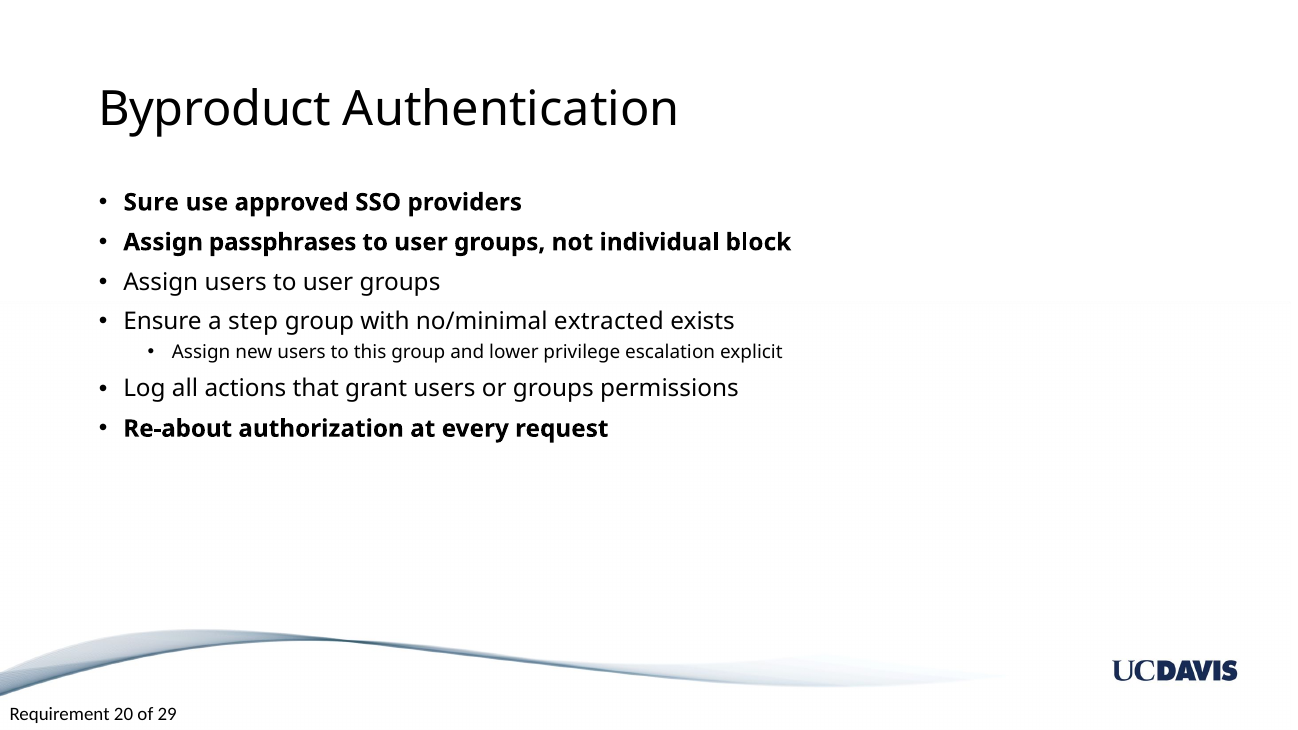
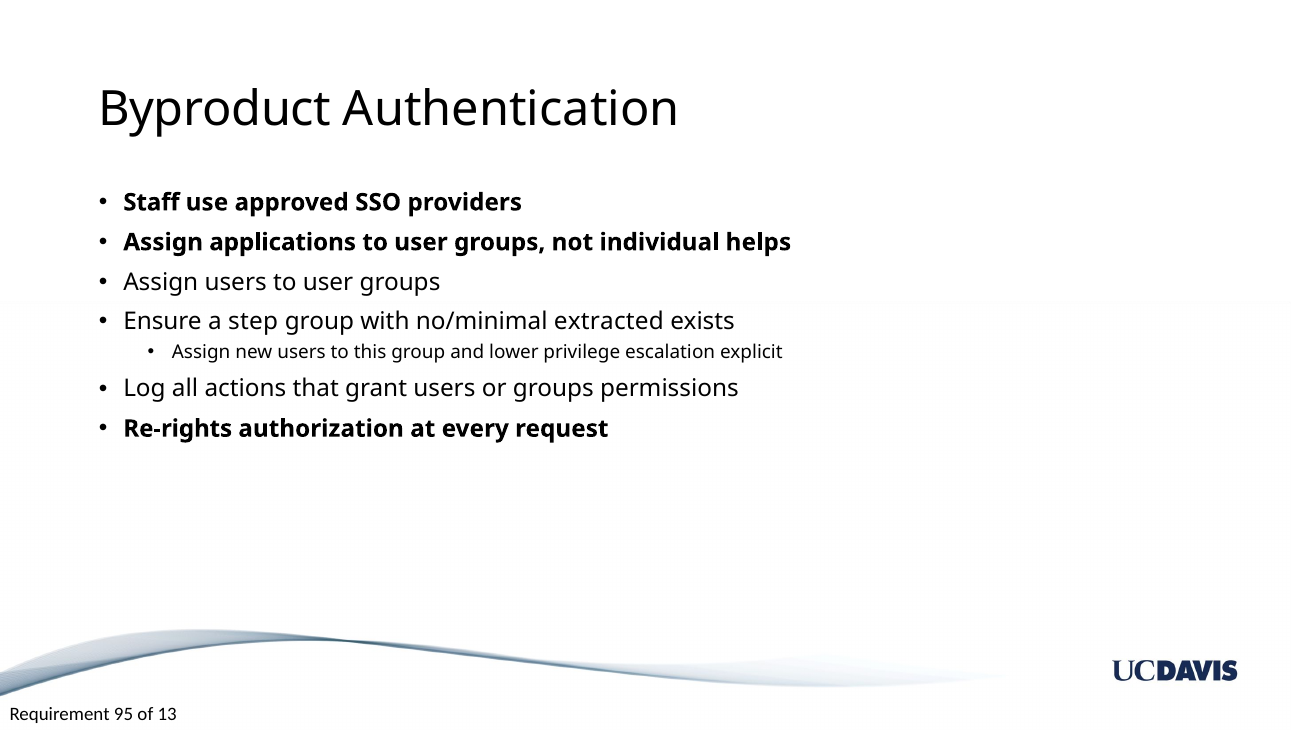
Sure: Sure -> Staff
passphrases: passphrases -> applications
block: block -> helps
Re-about: Re-about -> Re-rights
20: 20 -> 95
29: 29 -> 13
